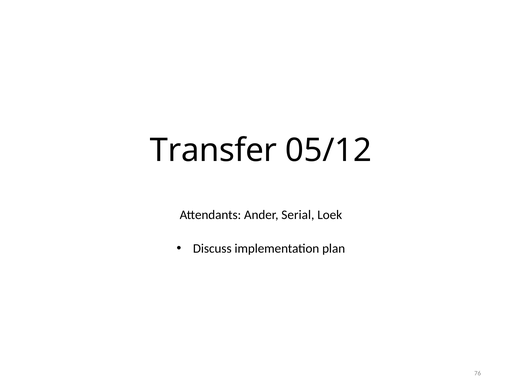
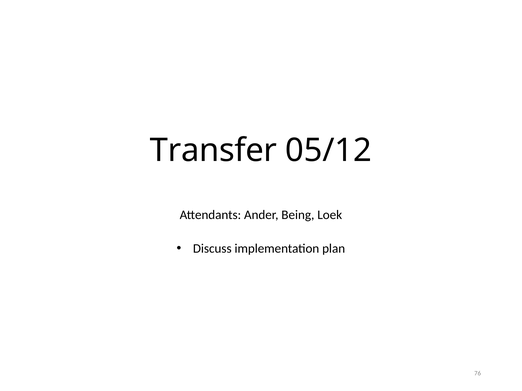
Serial: Serial -> Being
